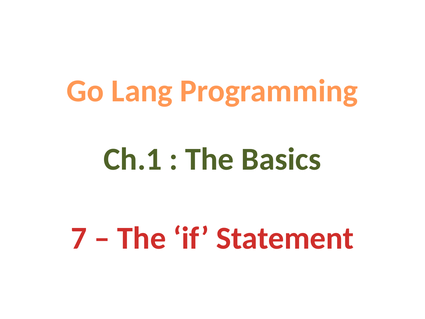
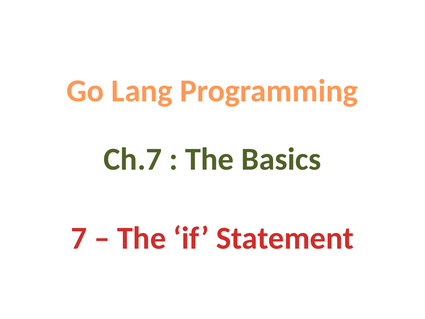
Ch.1: Ch.1 -> Ch.7
